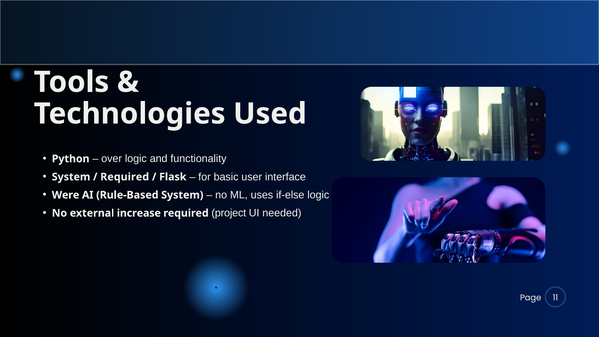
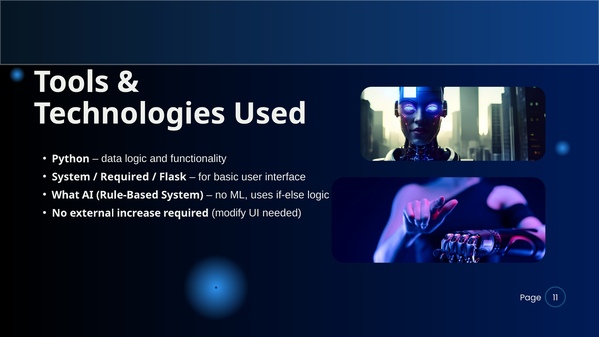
over: over -> data
Were: Were -> What
project: project -> modify
